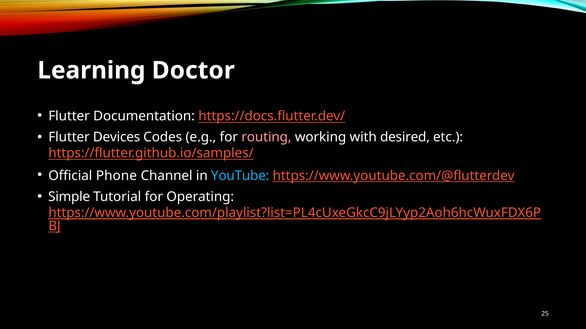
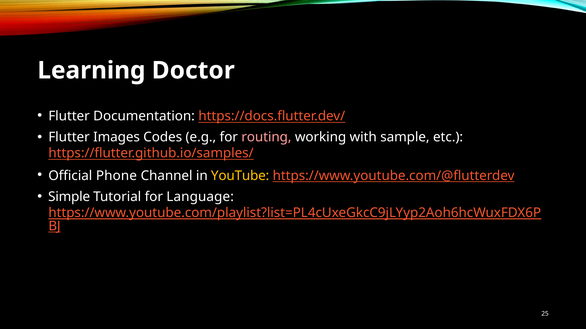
Devices: Devices -> Images
desired: desired -> sample
YouTube colour: light blue -> yellow
Operating: Operating -> Language
